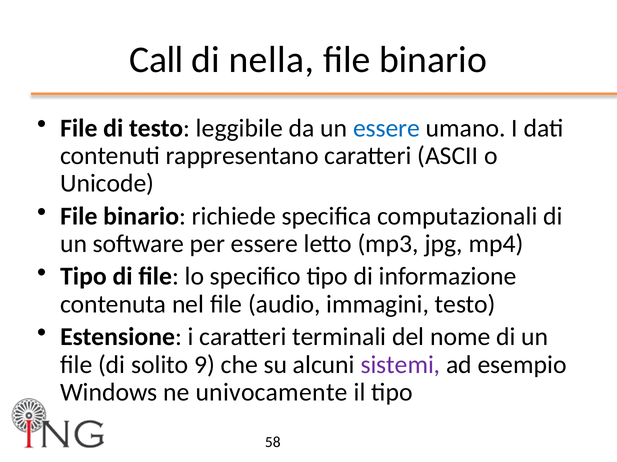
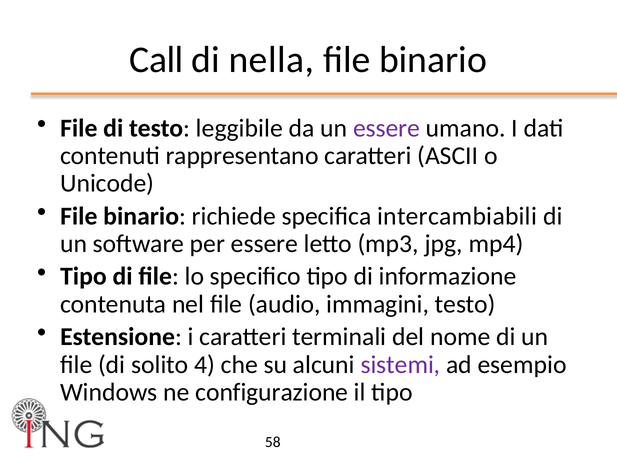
essere at (387, 128) colour: blue -> purple
computazionali: computazionali -> intercambiabili
9: 9 -> 4
univocamente: univocamente -> configurazione
